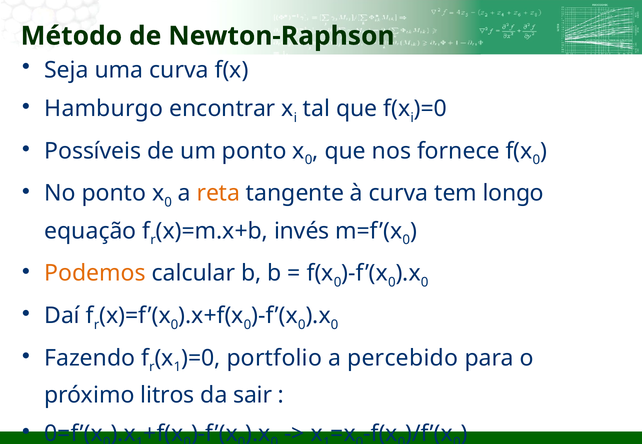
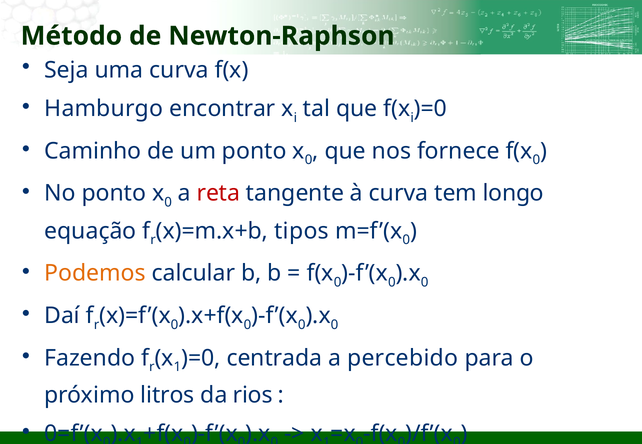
Possíveis: Possíveis -> Caminho
reta colour: orange -> red
invés: invés -> tipos
portfolio: portfolio -> centrada
sair: sair -> rios
